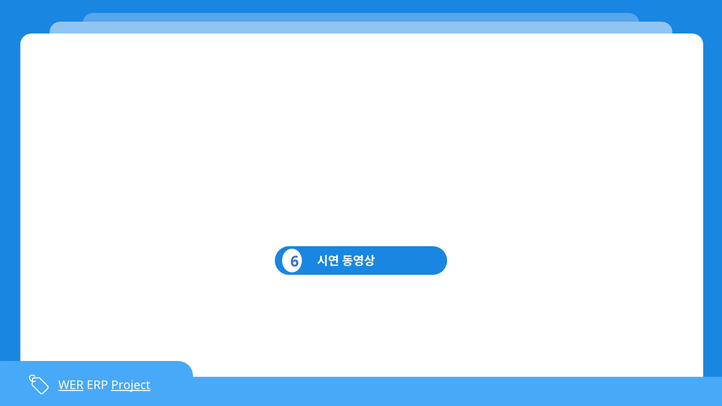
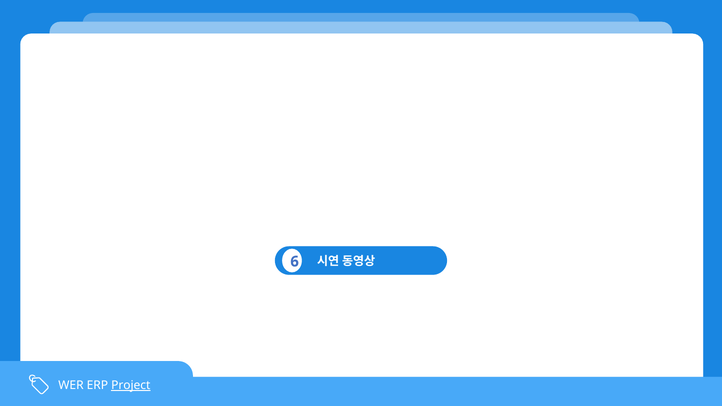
WER underline: present -> none
